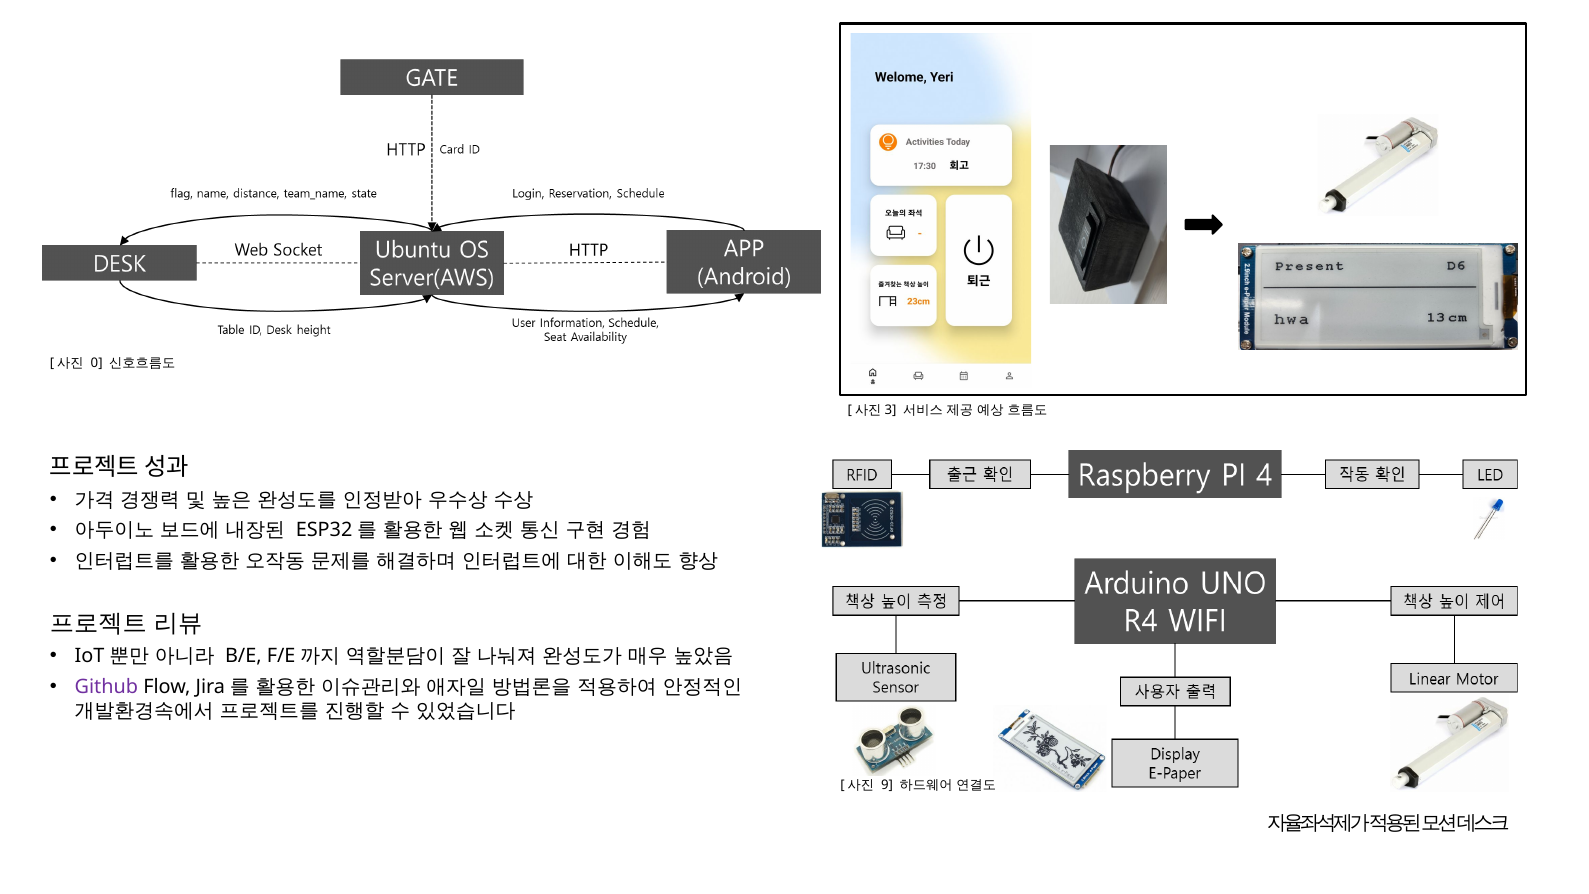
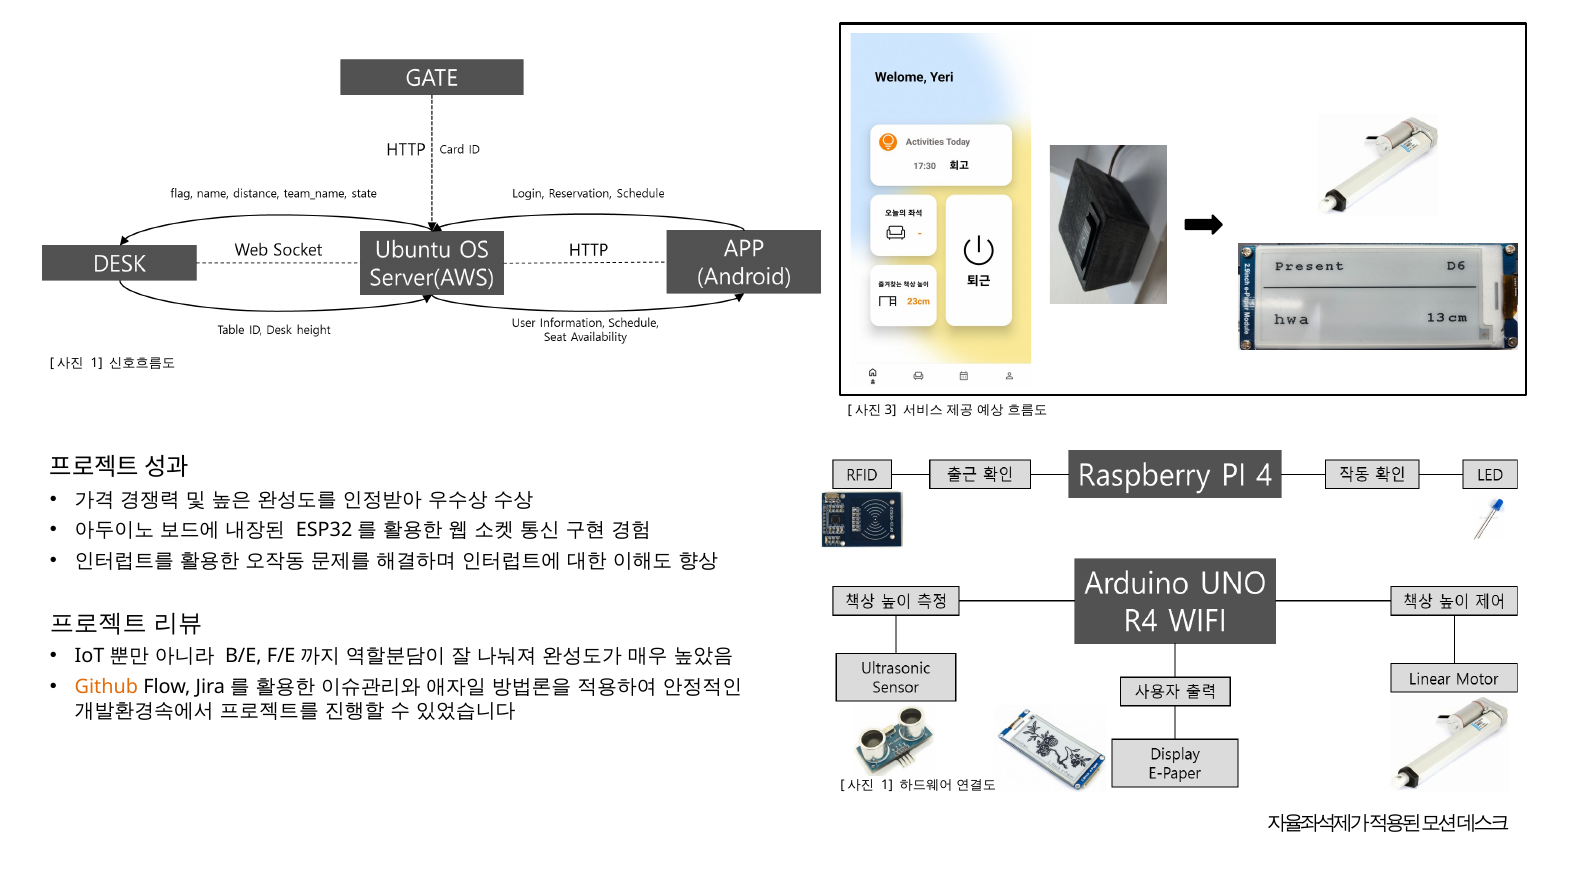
0 at (97, 363): 0 -> 1
Github colour: purple -> orange
9 at (887, 785): 9 -> 1
